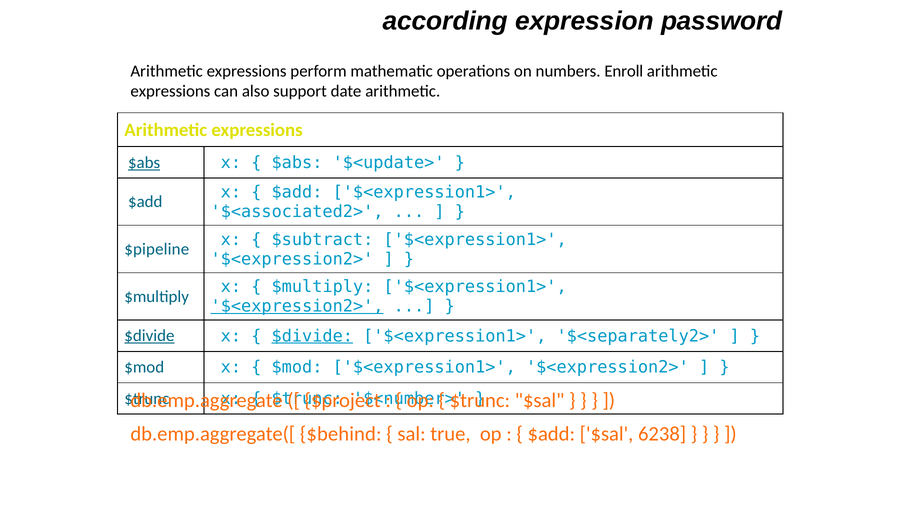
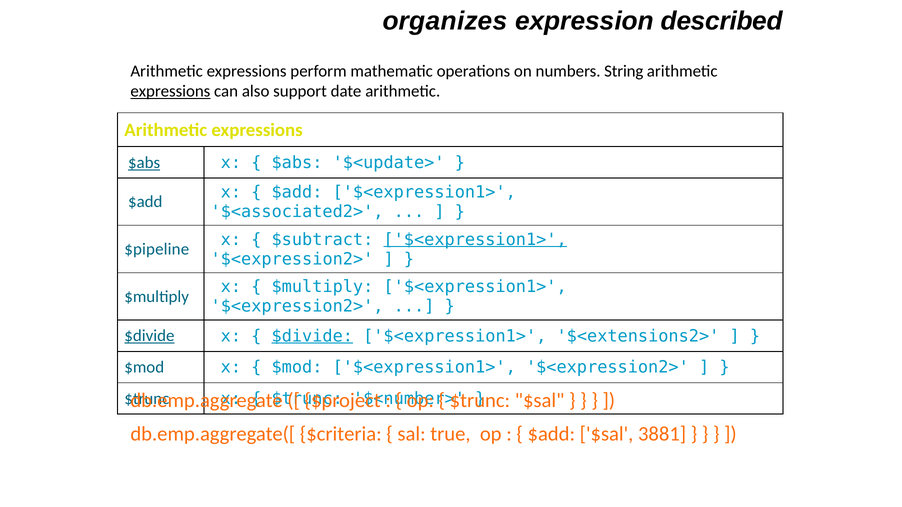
according: according -> organizes
password: password -> described
Enroll: Enroll -> String
expressions at (170, 91) underline: none -> present
$<expression1> at (475, 240) underline: none -> present
$<expression2> at (297, 307) underline: present -> none
$<separately2>: $<separately2> -> $<extensions2>
$behind: $behind -> $criteria
6238: 6238 -> 3881
